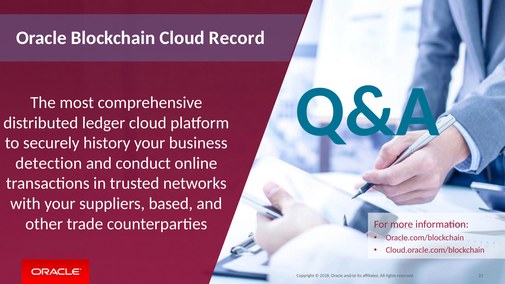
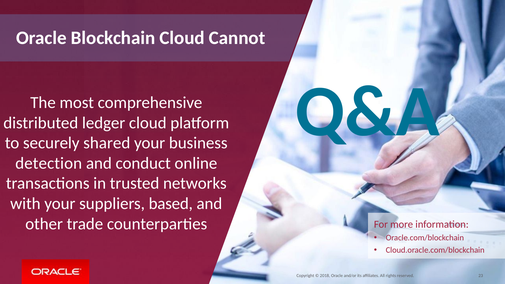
Record: Record -> Cannot
history: history -> shared
